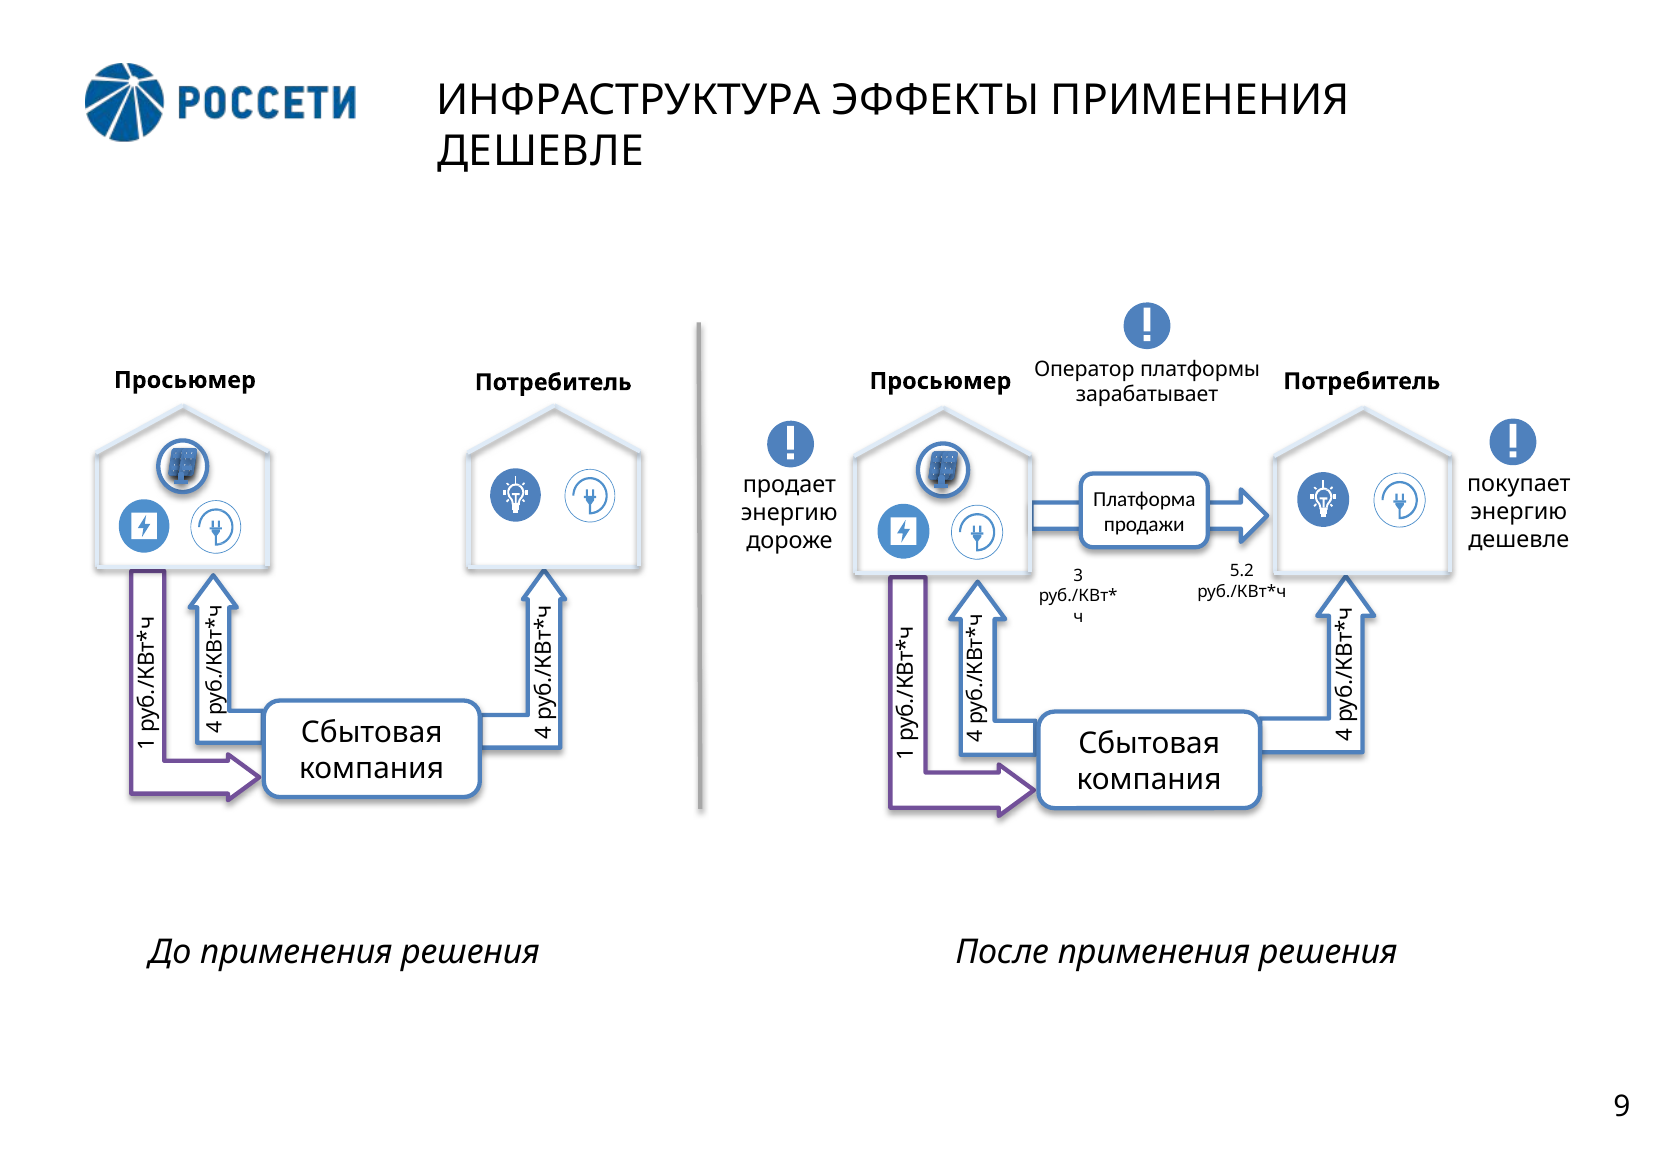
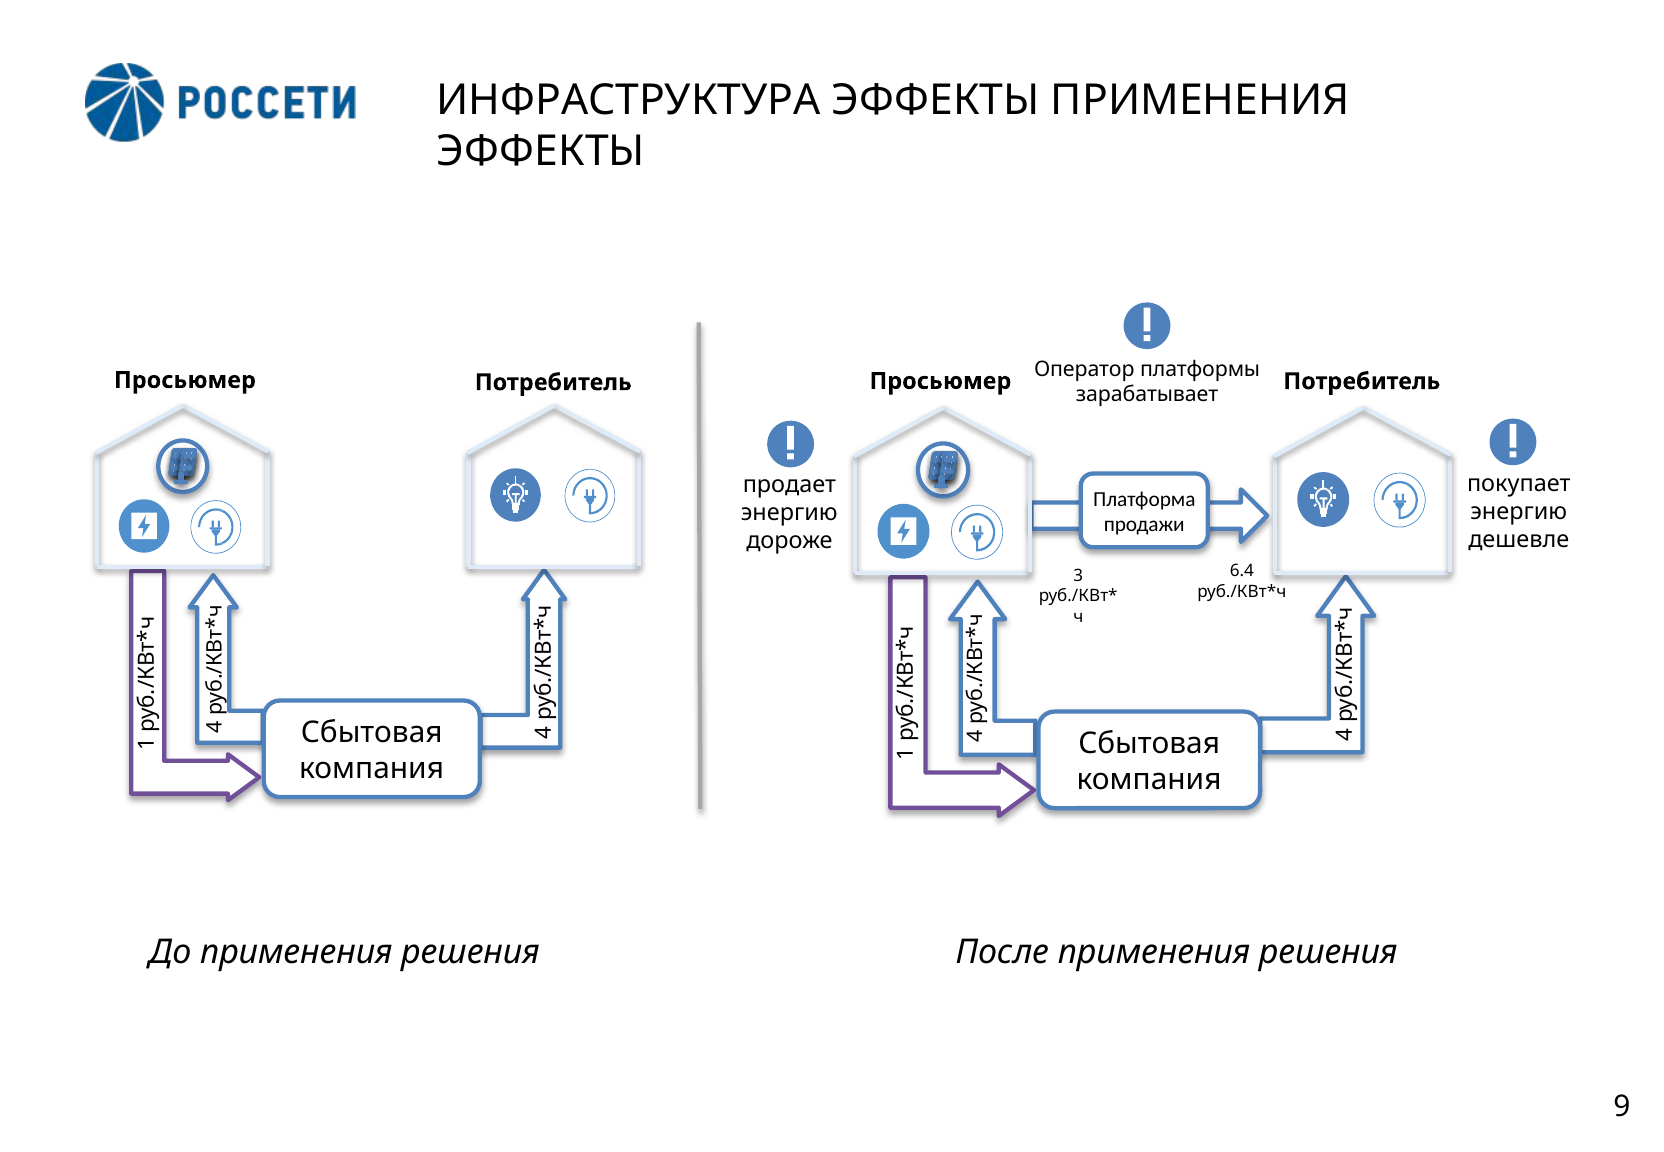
ДЕШЕВЛЕ at (541, 152): ДЕШЕВЛЕ -> ЭФФЕКТЫ
5.2: 5.2 -> 6.4
